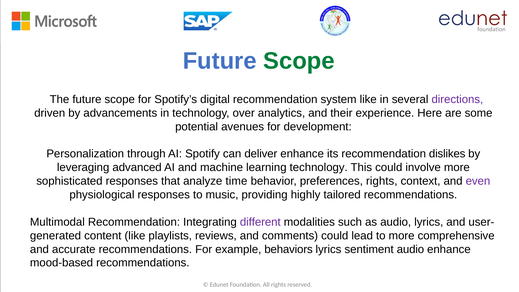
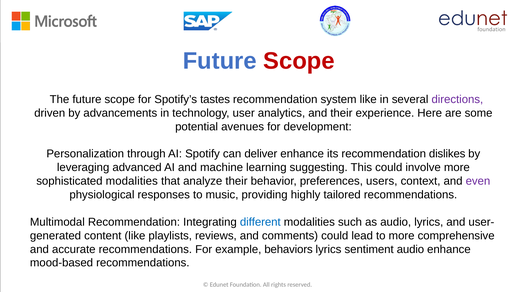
Scope at (299, 61) colour: green -> red
digital: digital -> tastes
over: over -> user
learning technology: technology -> suggesting
sophisticated responses: responses -> modalities
analyze time: time -> their
preferences rights: rights -> users
different colour: purple -> blue
